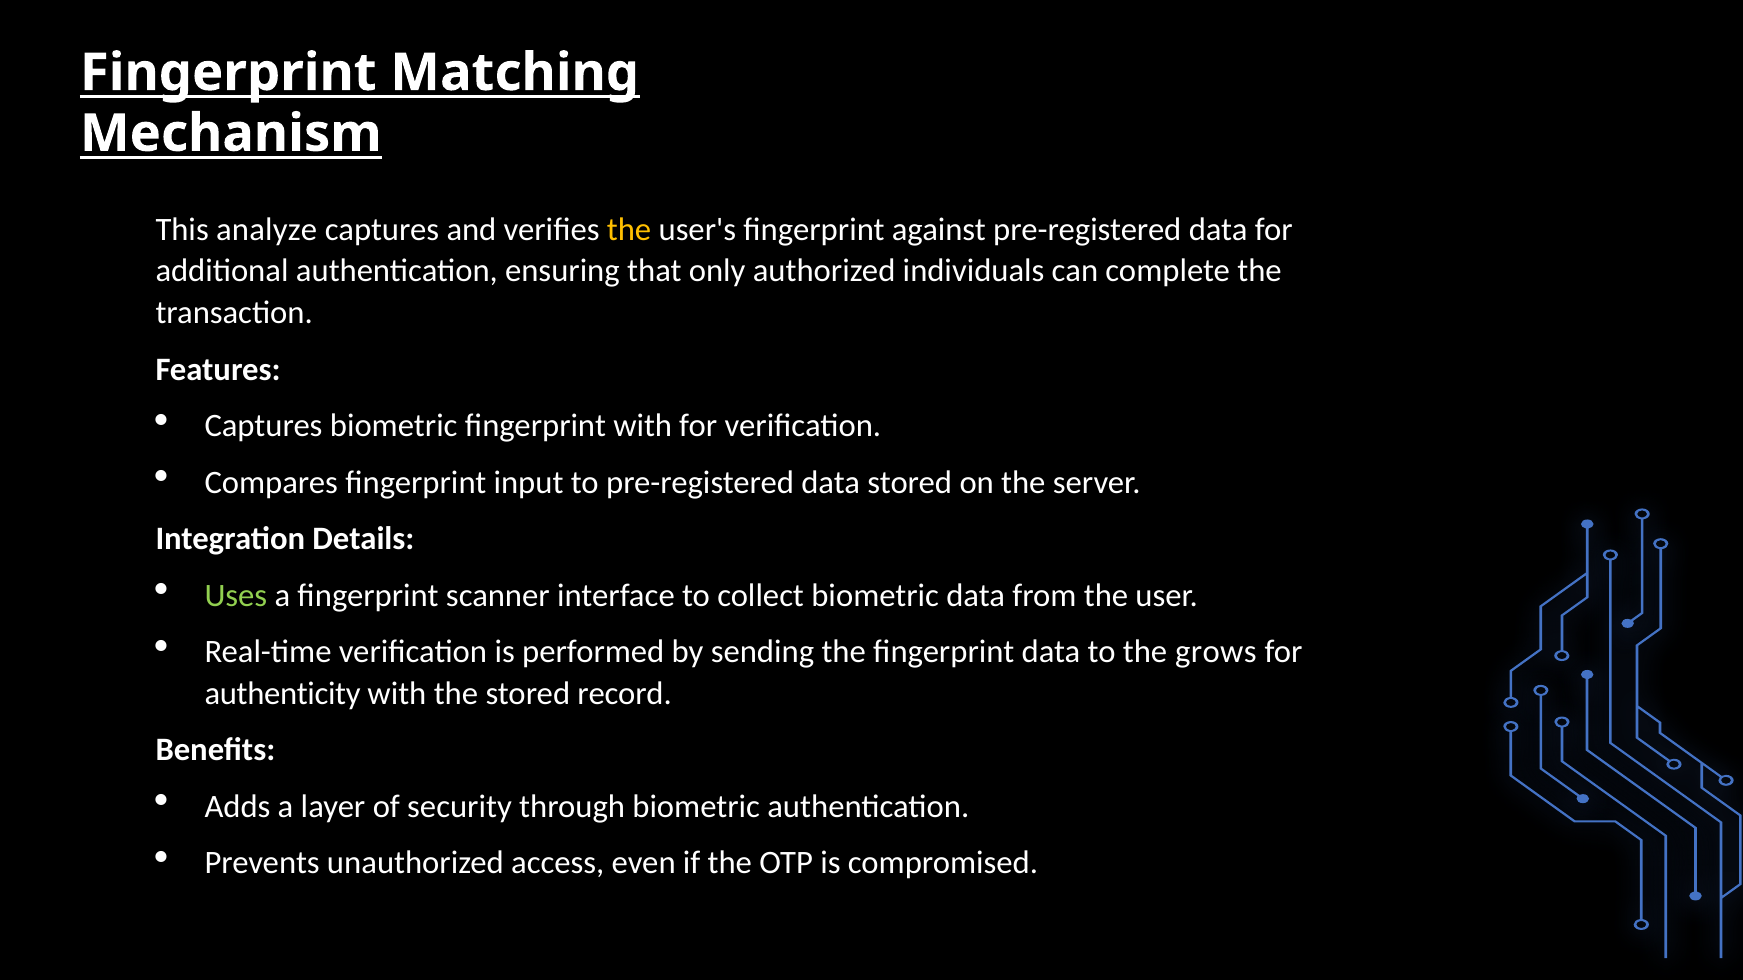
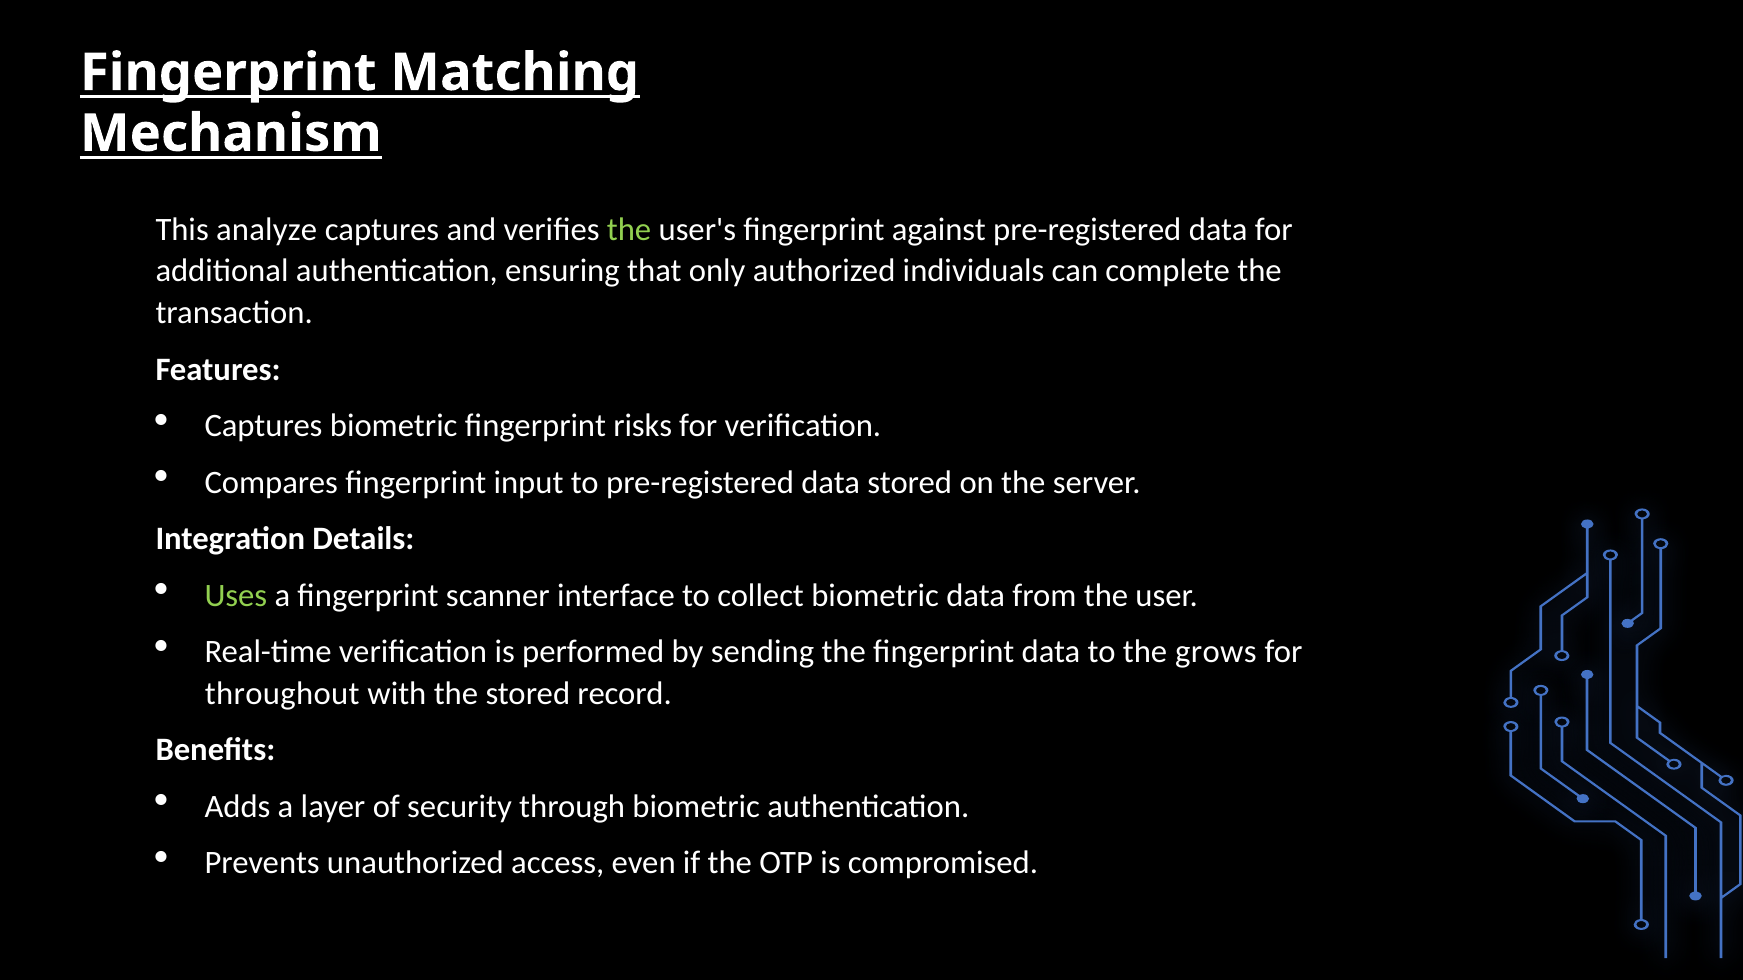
the at (629, 229) colour: yellow -> light green
fingerprint with: with -> risks
authenticity: authenticity -> throughout
